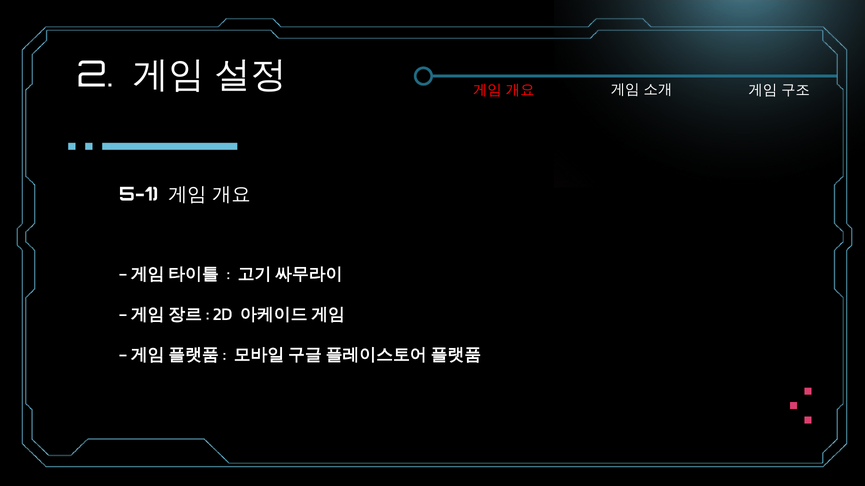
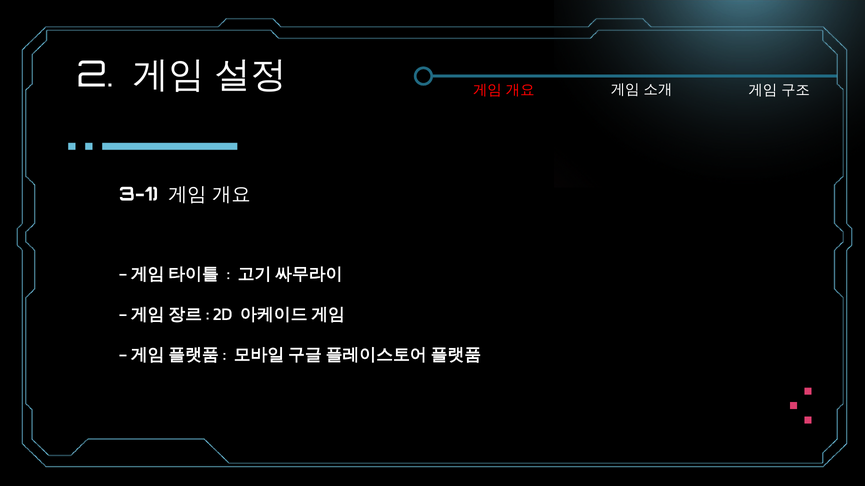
5-1: 5-1 -> 3-1
